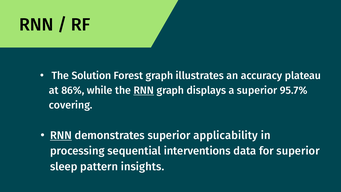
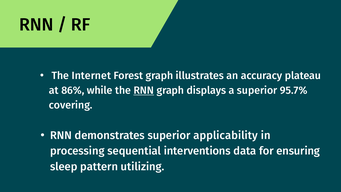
Solution: Solution -> Internet
RNN at (61, 135) underline: present -> none
for superior: superior -> ensuring
insights: insights -> utilizing
